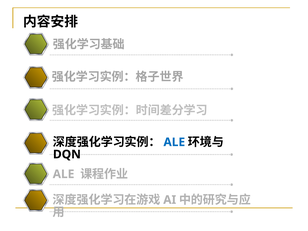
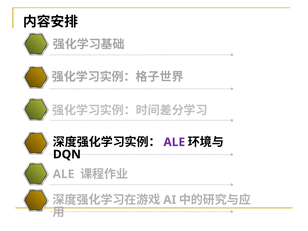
ALE at (174, 142) colour: blue -> purple
